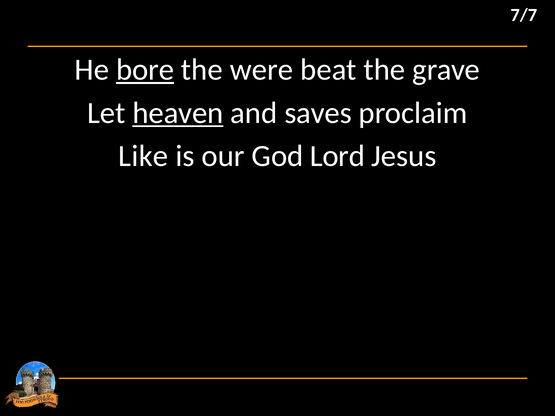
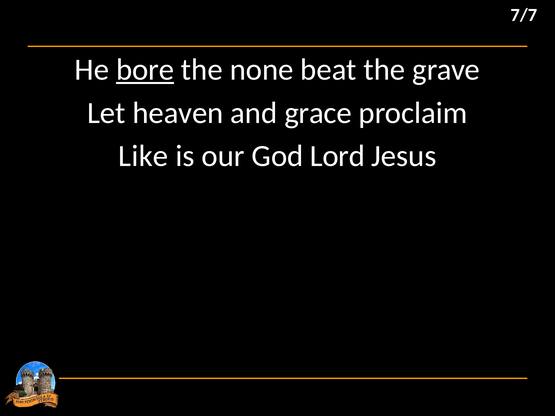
were: were -> none
heaven underline: present -> none
saves: saves -> grace
